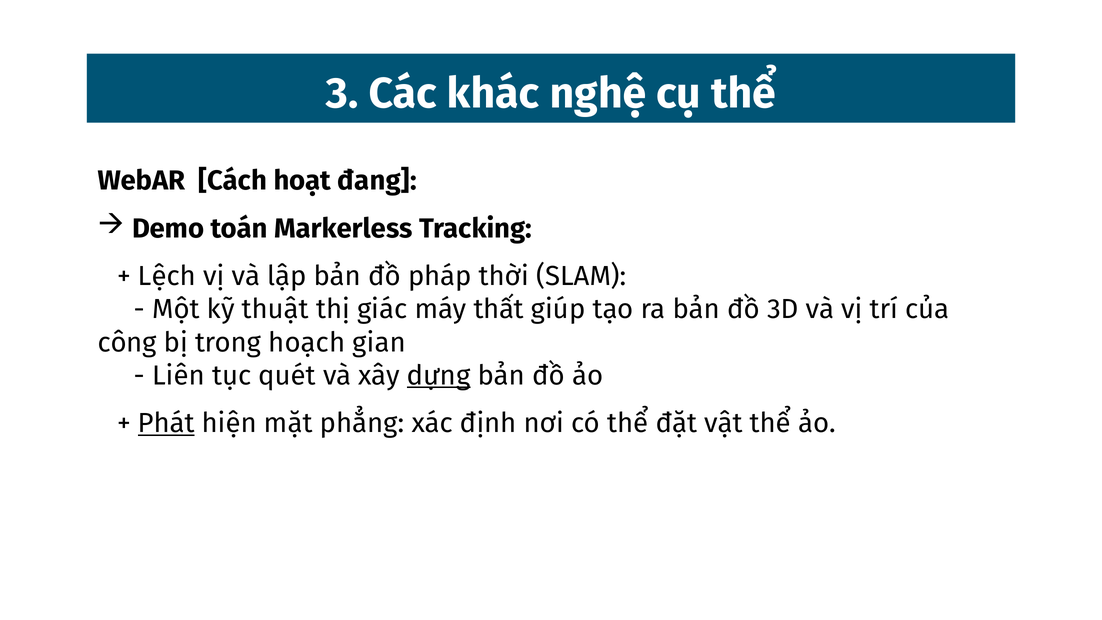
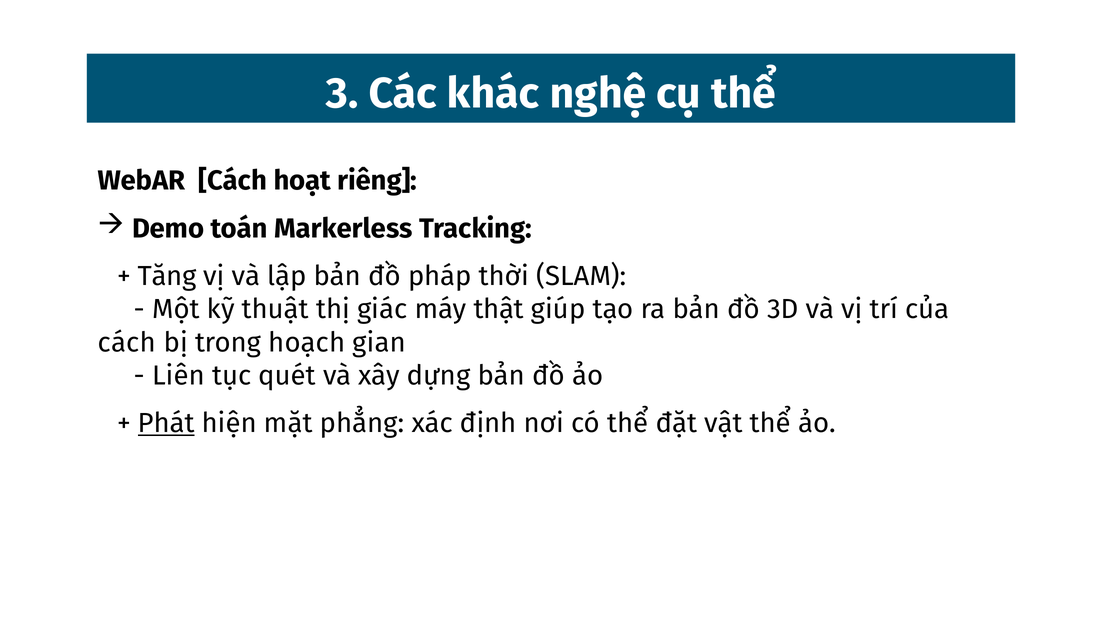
đang: đang -> riêng
Lệch: Lệch -> Tăng
thất: thất -> thật
công at (127, 342): công -> cách
dựng underline: present -> none
